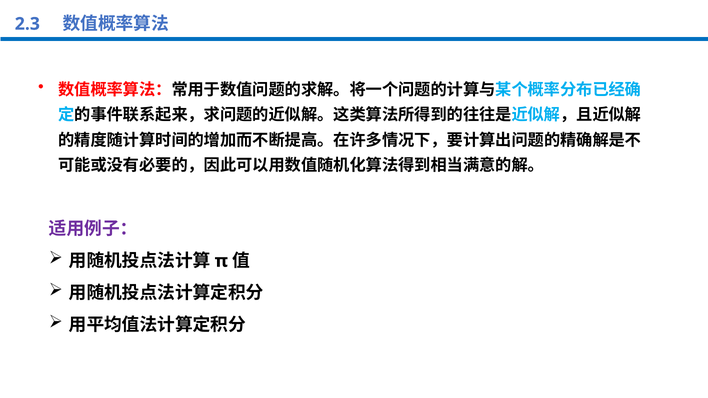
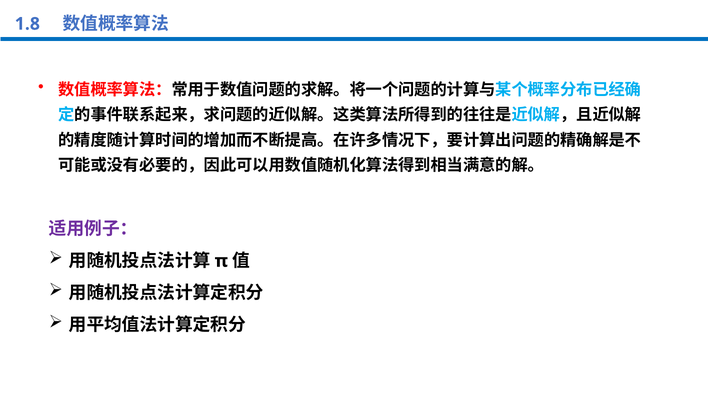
2.3: 2.3 -> 1.8
